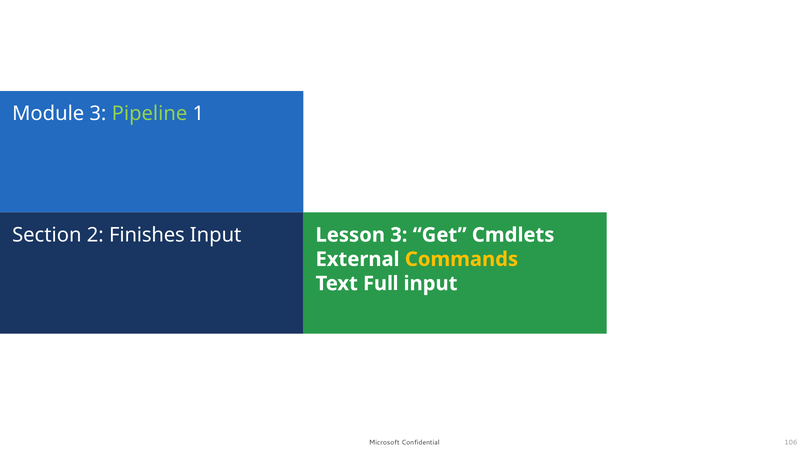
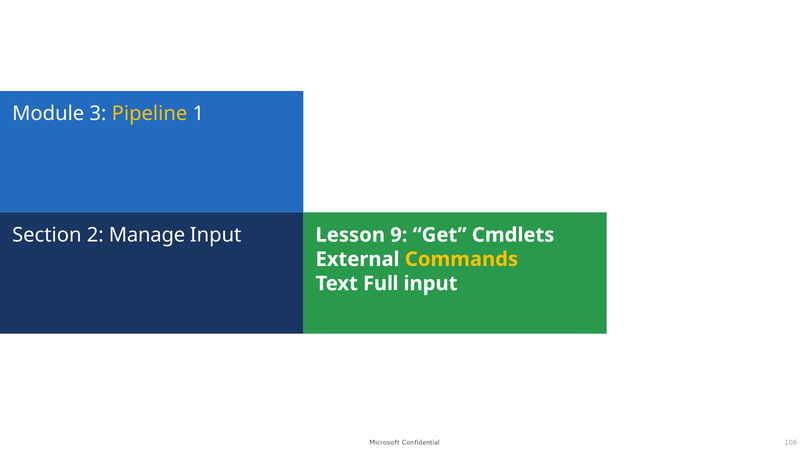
Pipeline colour: light green -> yellow
Finishes: Finishes -> Manage
Lesson 3: 3 -> 9
